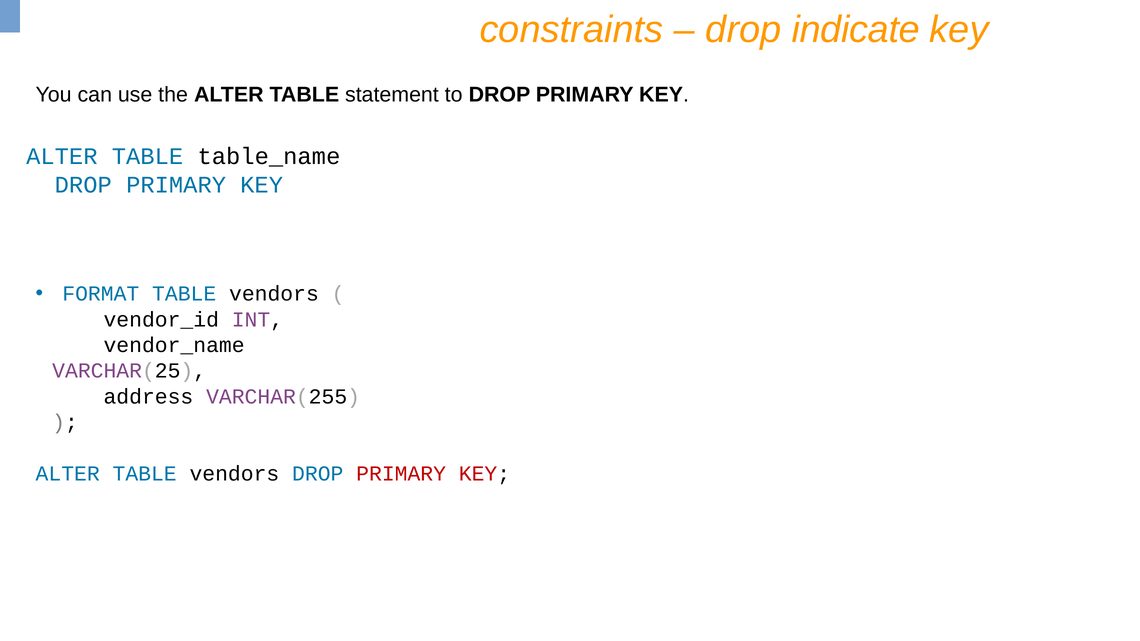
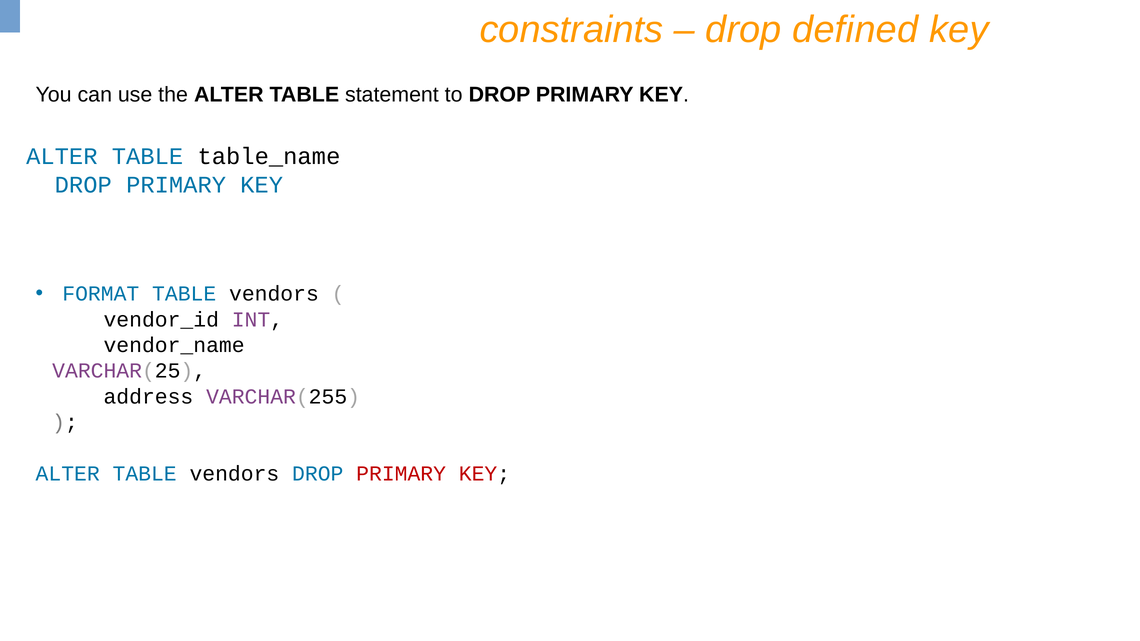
indicate: indicate -> defined
